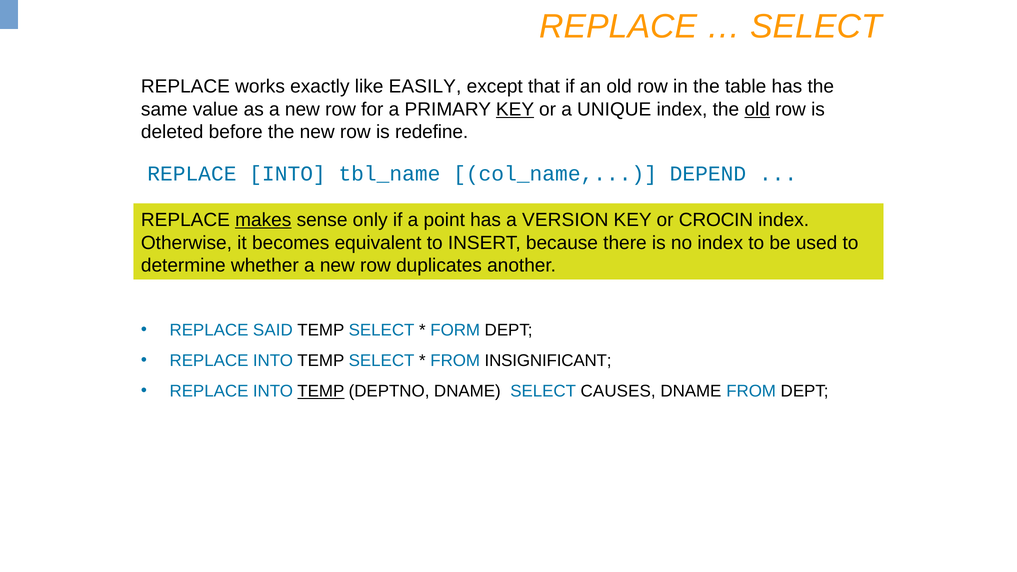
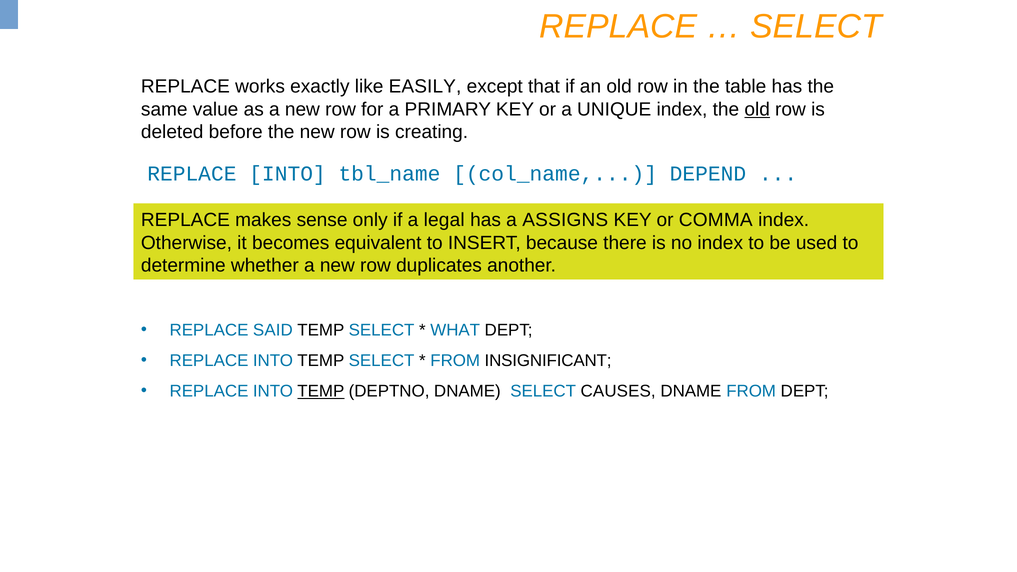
KEY at (515, 109) underline: present -> none
redefine: redefine -> creating
makes underline: present -> none
point: point -> legal
VERSION: VERSION -> ASSIGNS
CROCIN: CROCIN -> COMMA
FORM: FORM -> WHAT
